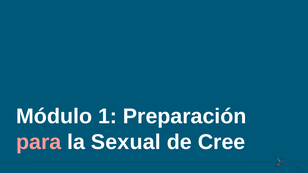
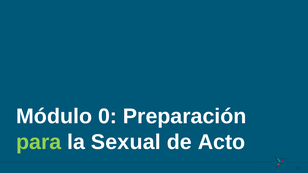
1: 1 -> 0
para colour: pink -> light green
Cree: Cree -> Acto
